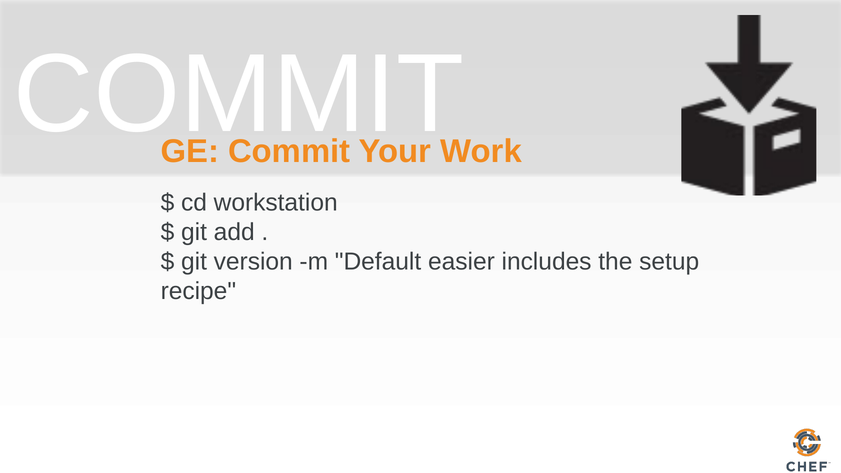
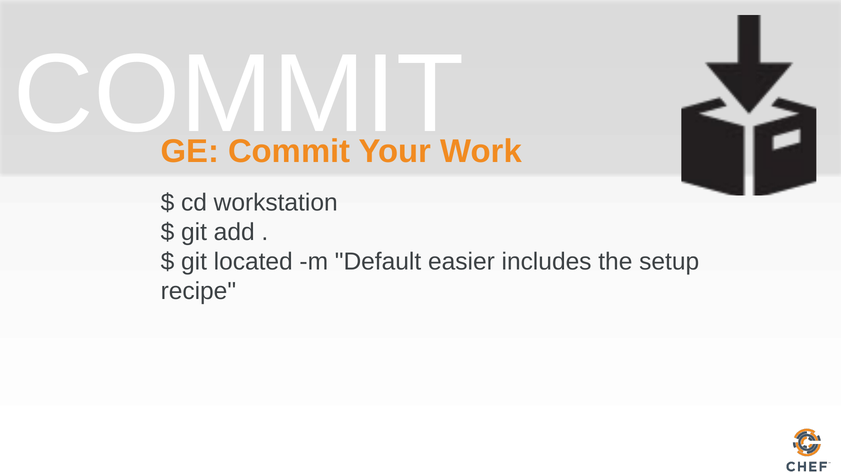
version: version -> located
